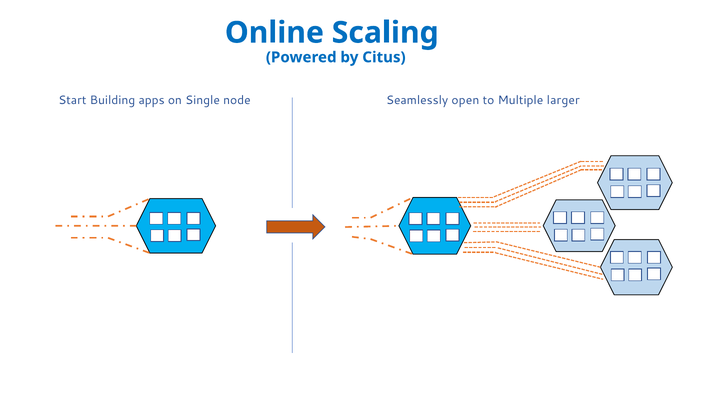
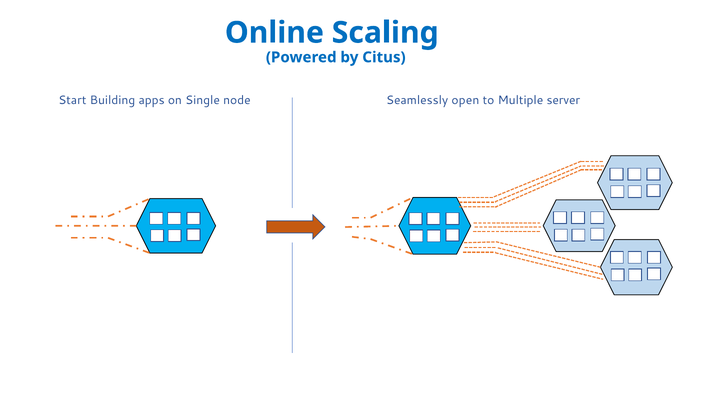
larger: larger -> server
